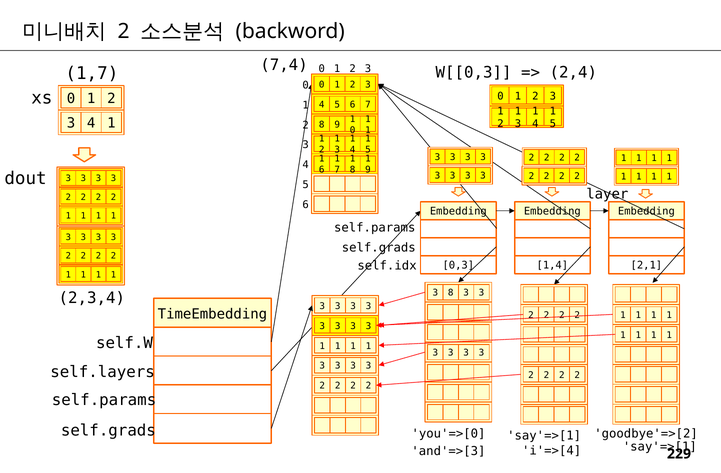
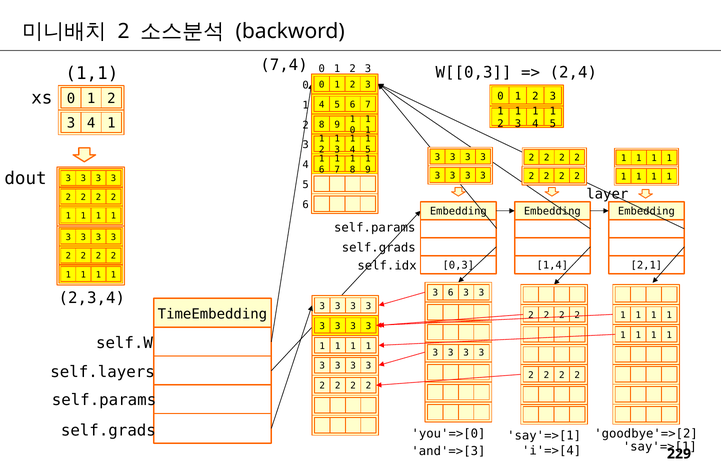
1,7: 1,7 -> 1,1
3 8: 8 -> 6
